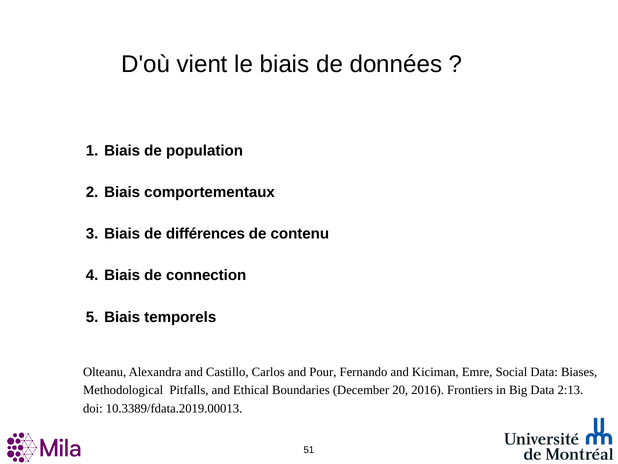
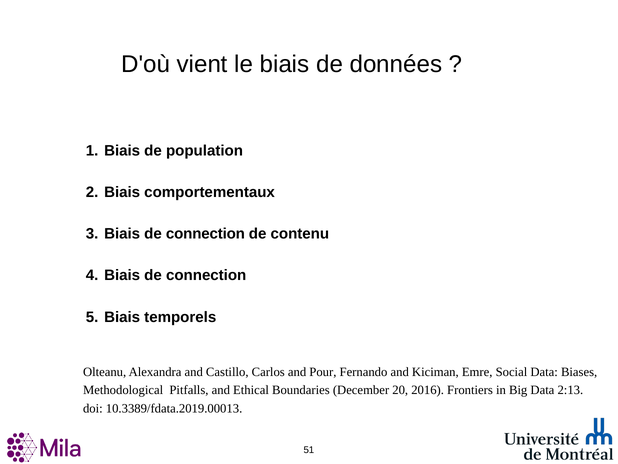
différences at (205, 234): différences -> connection
